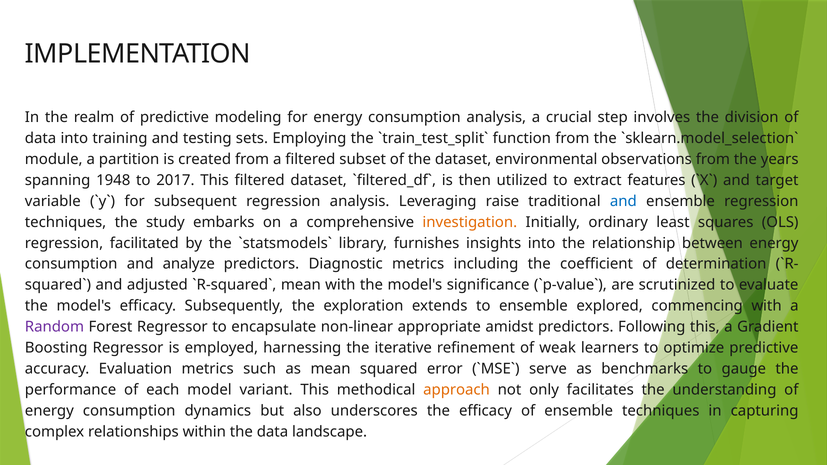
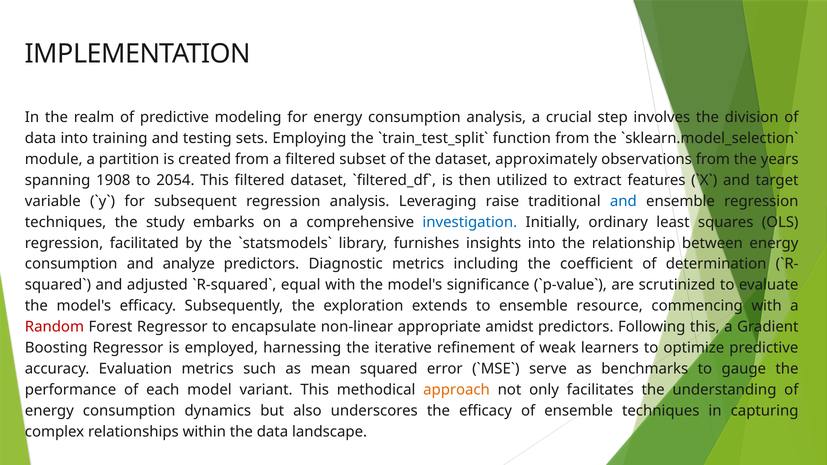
environmental: environmental -> approximately
1948: 1948 -> 1908
2017: 2017 -> 2054
investigation colour: orange -> blue
mean at (301, 285): mean -> equal
explored: explored -> resource
Random colour: purple -> red
